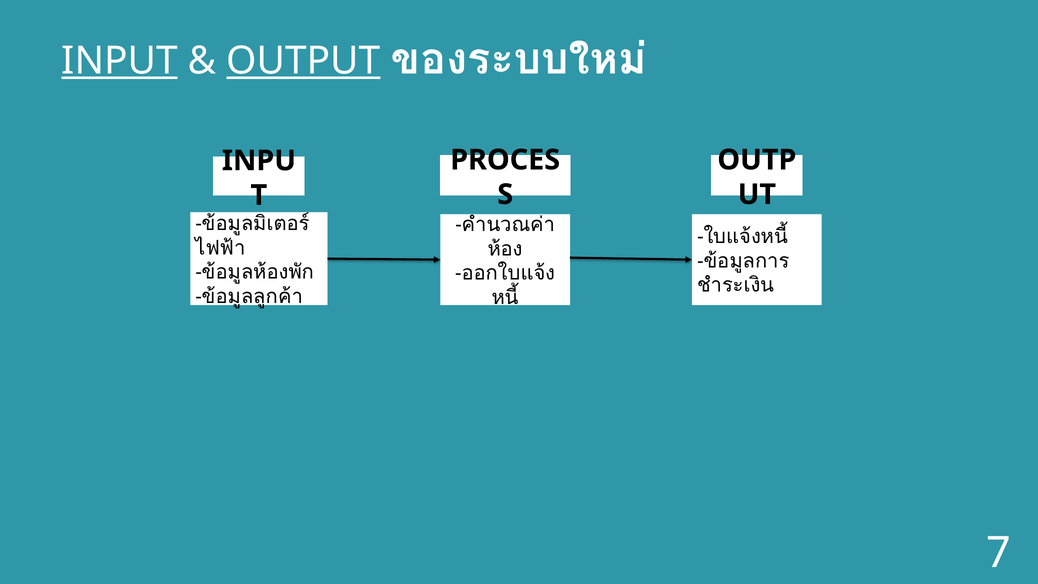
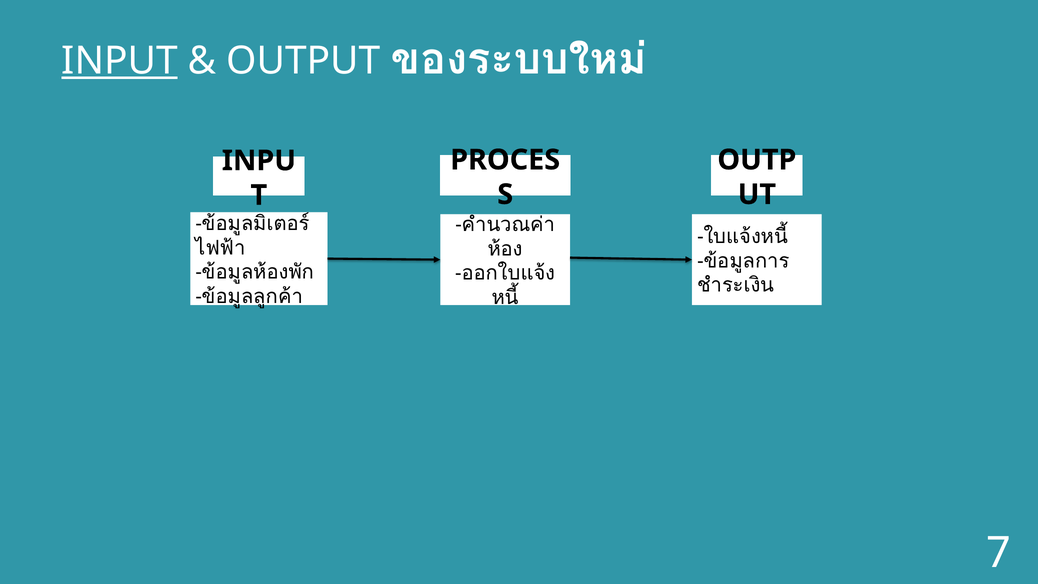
OUTPUT underline: present -> none
